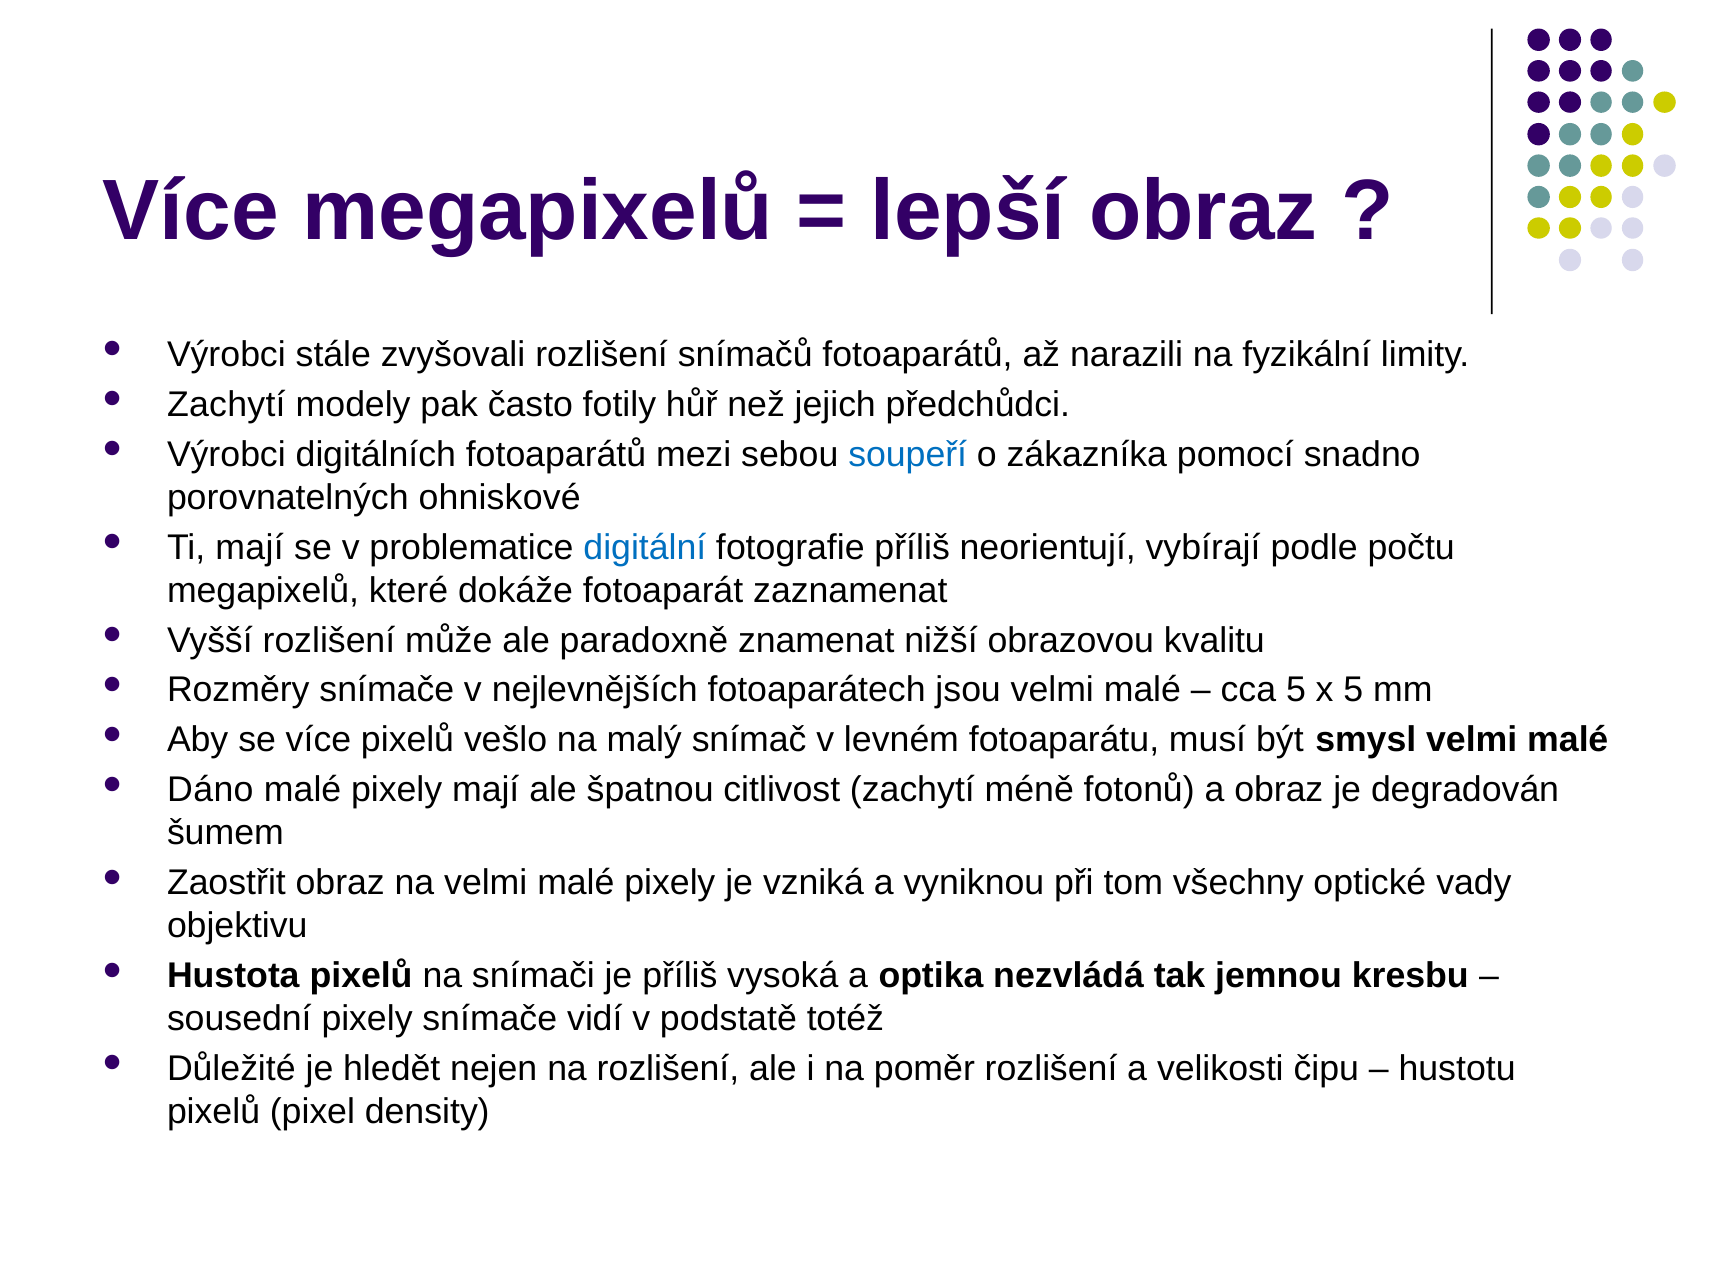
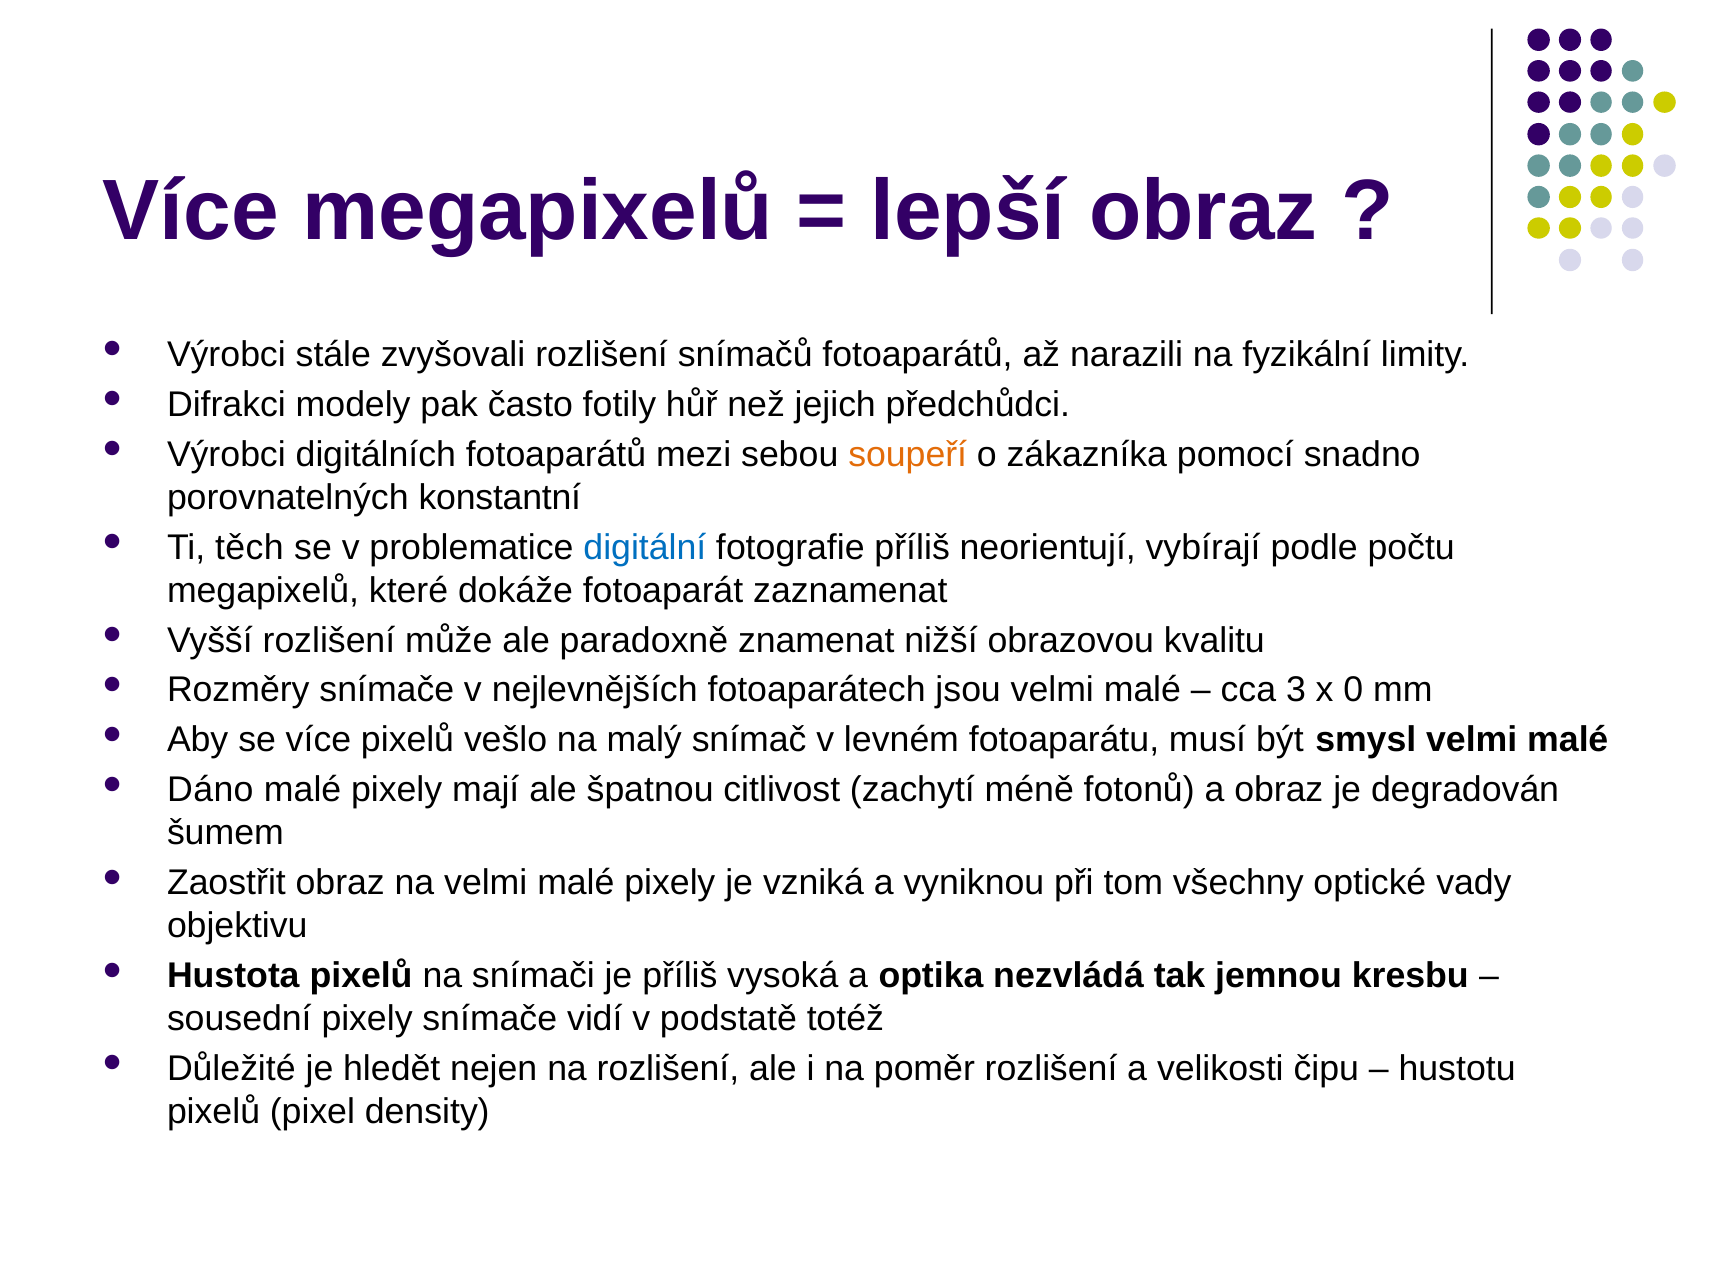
Zachytí at (226, 405): Zachytí -> Difrakci
soupeří colour: blue -> orange
ohniskové: ohniskové -> konstantní
Ti mají: mají -> těch
cca 5: 5 -> 3
x 5: 5 -> 0
